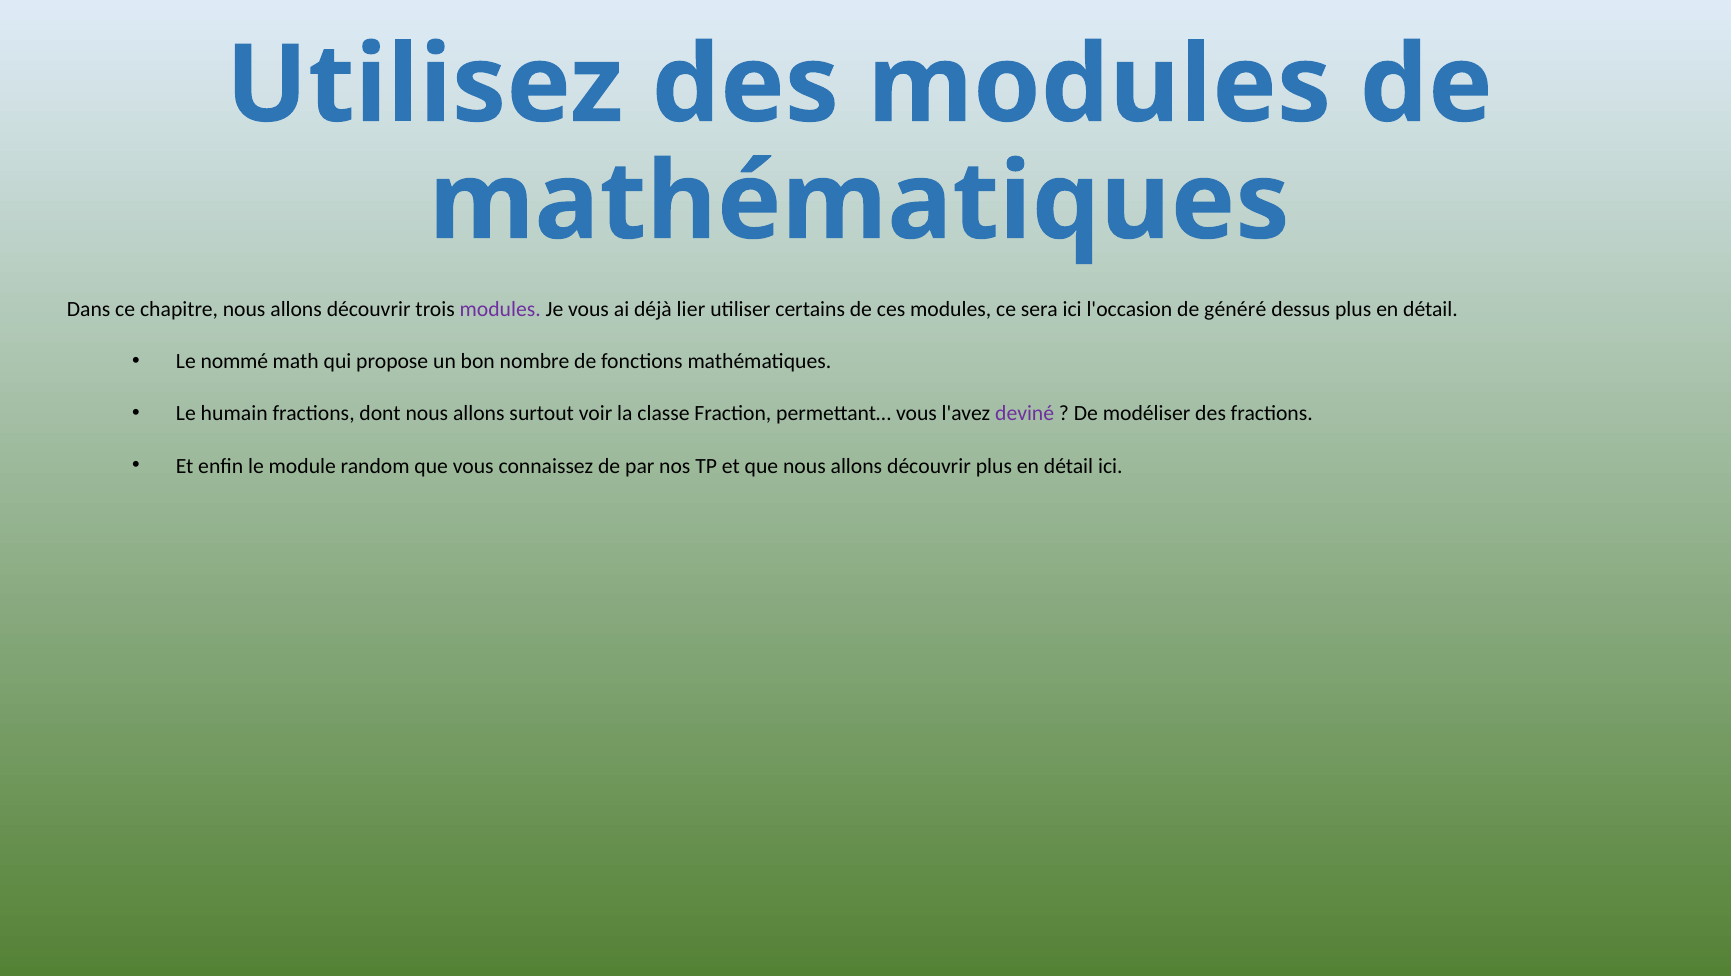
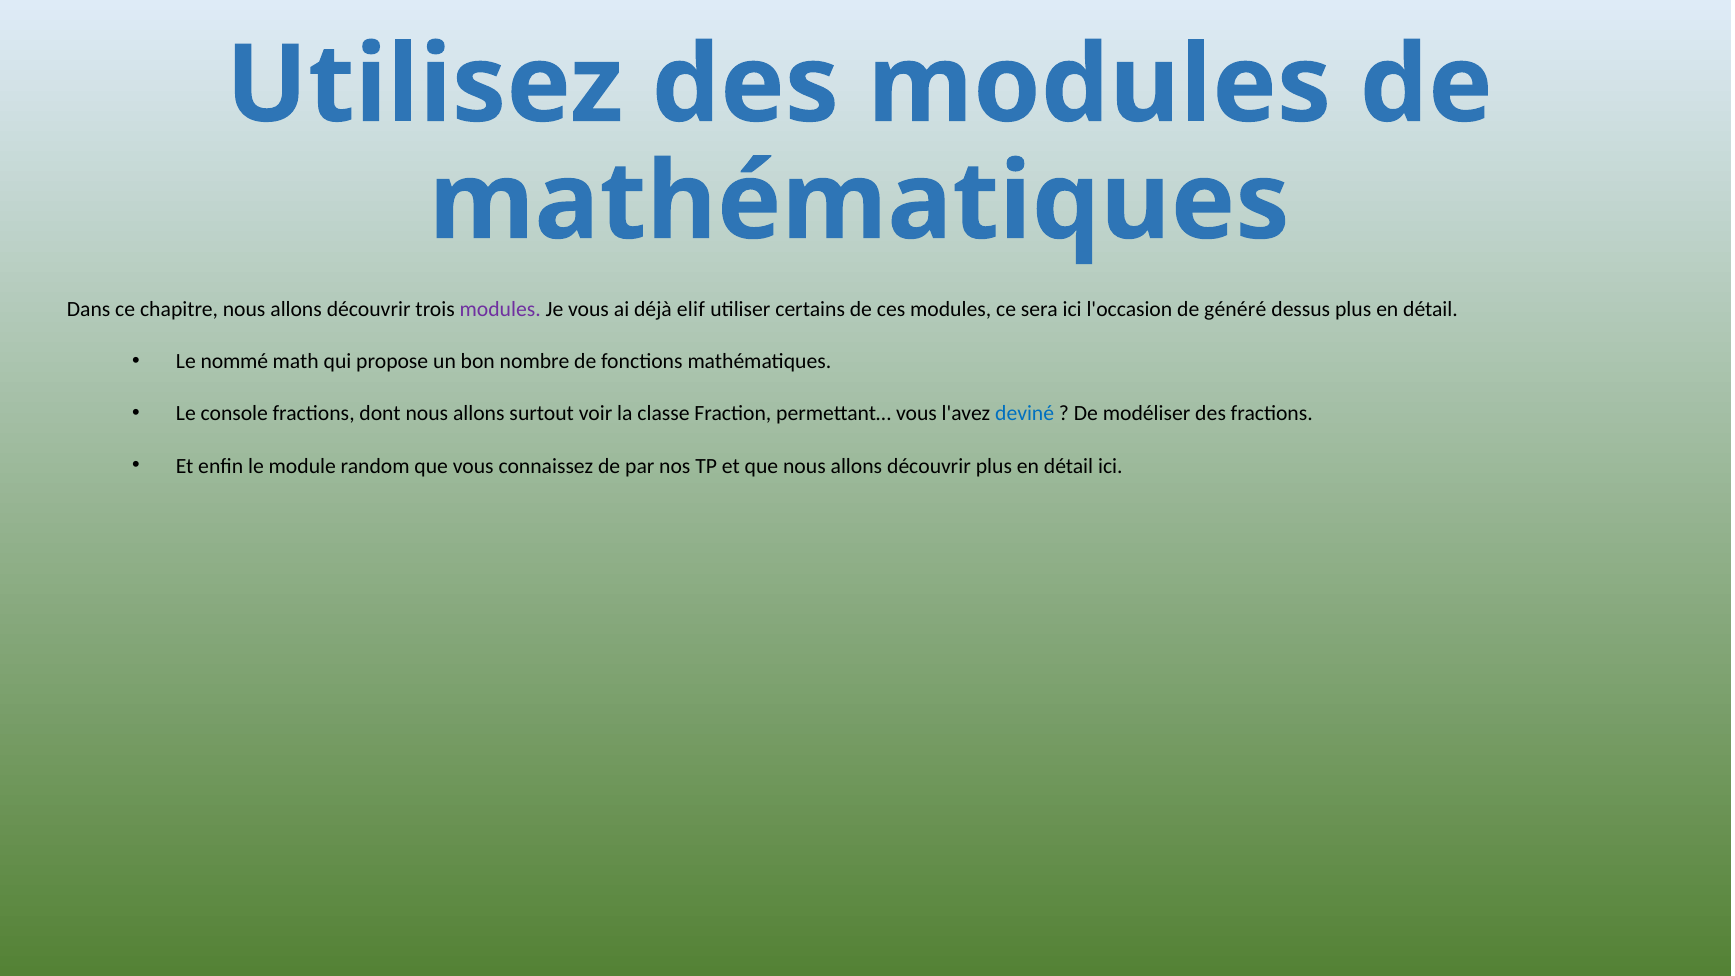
lier: lier -> elif
humain: humain -> console
deviné colour: purple -> blue
